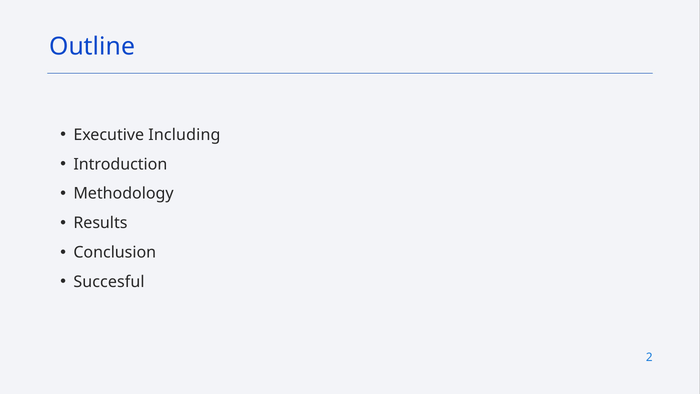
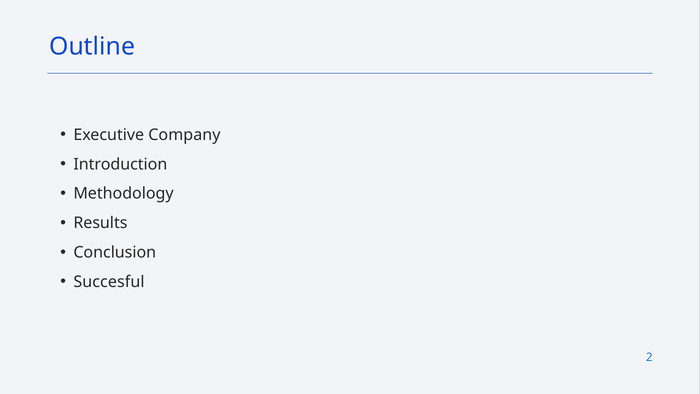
Including: Including -> Company
